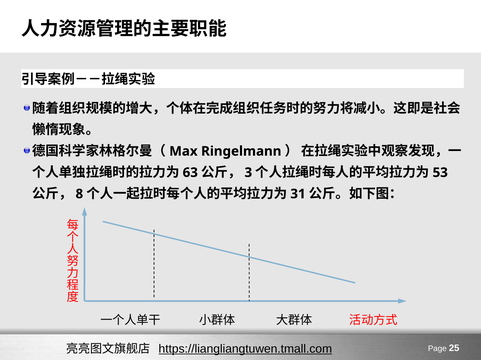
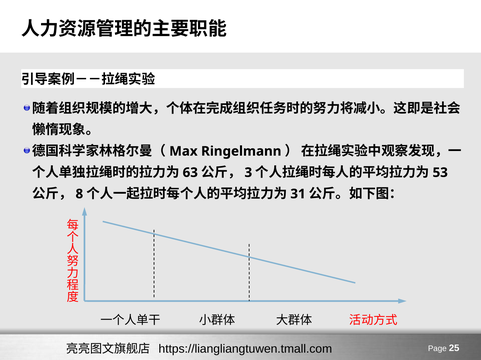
https://liangliangtuwen.tmall.com underline: present -> none
